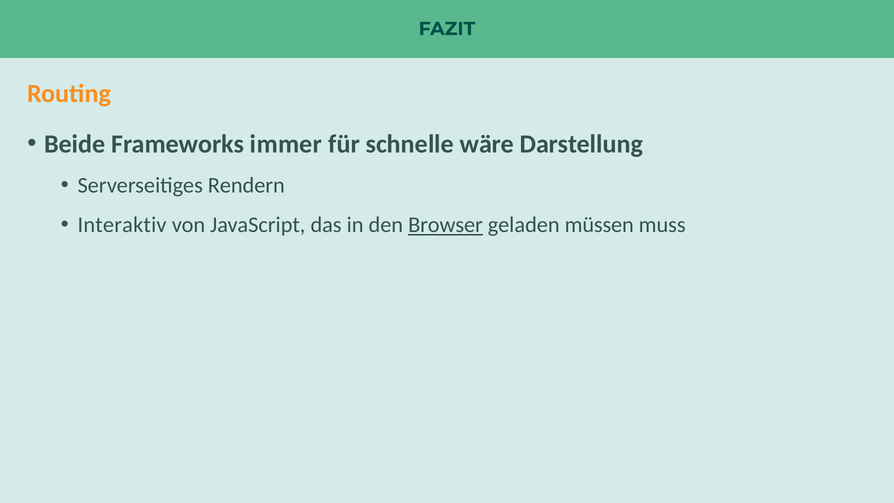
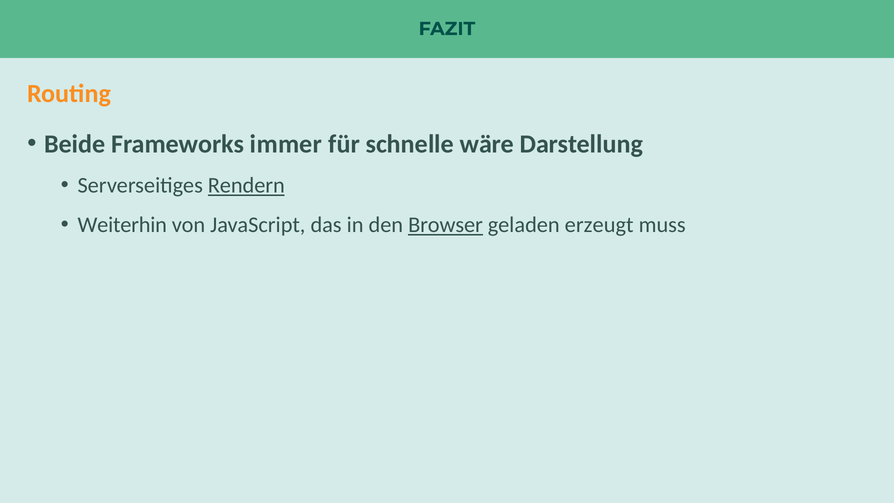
Rendern underline: none -> present
Interaktiv: Interaktiv -> Weiterhin
müssen: müssen -> erzeugt
